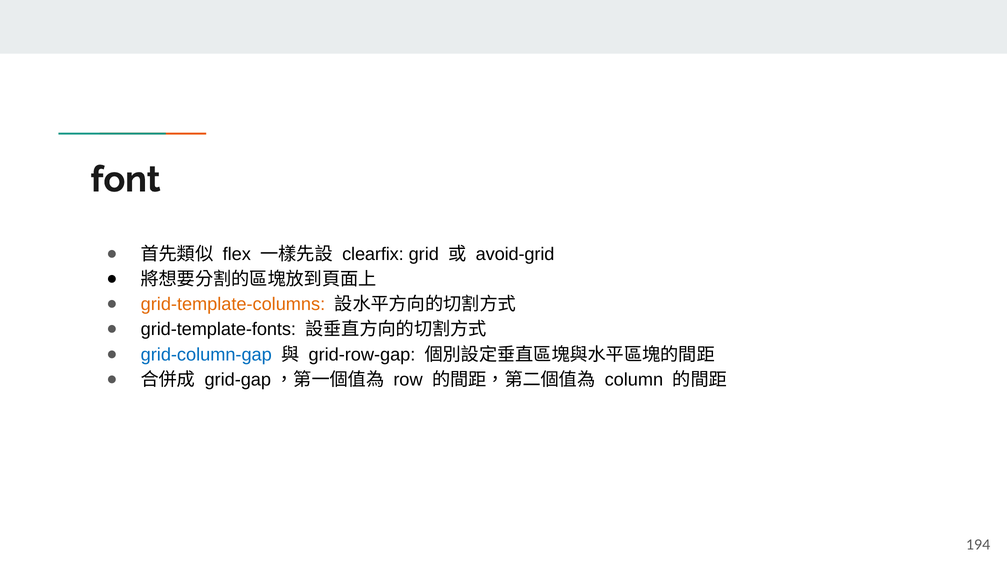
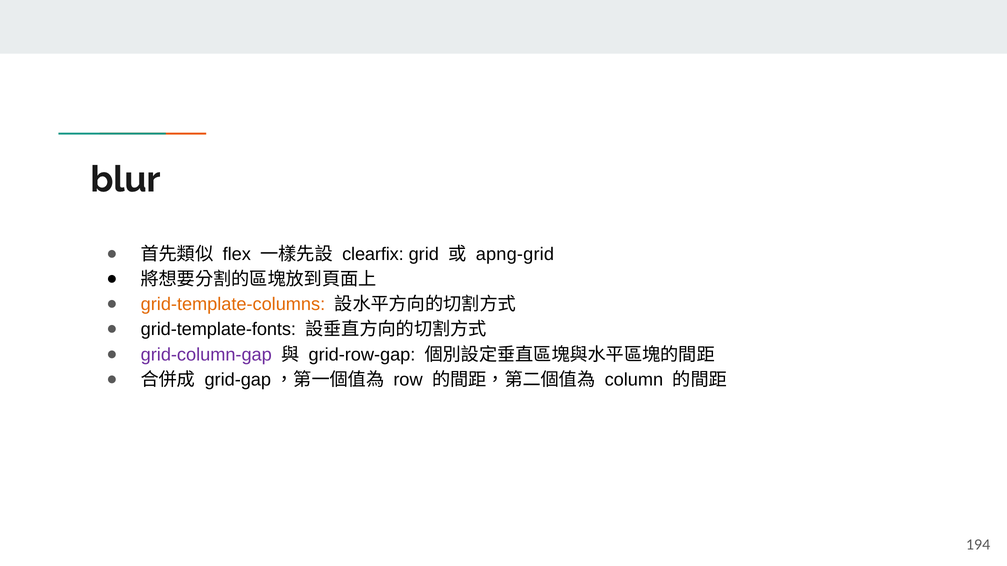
font: font -> blur
avoid-grid: avoid-grid -> apng-grid
grid-column-gap colour: blue -> purple
